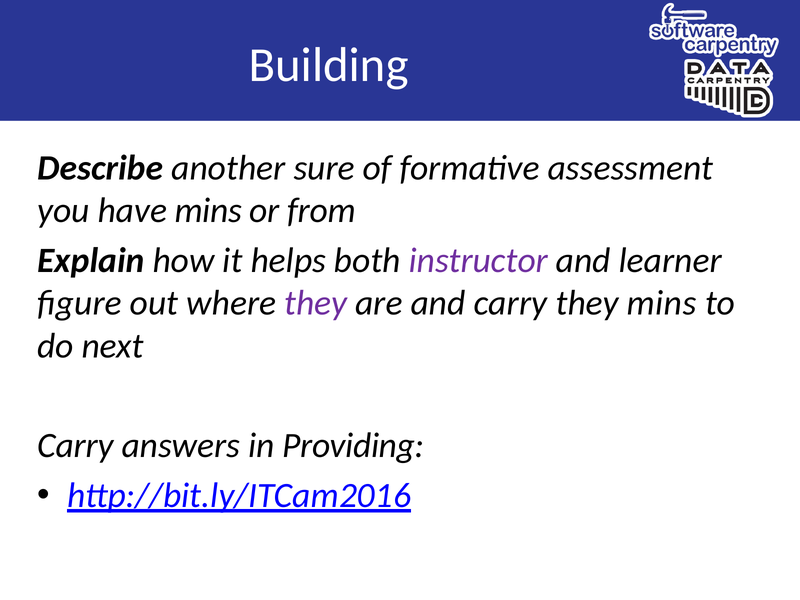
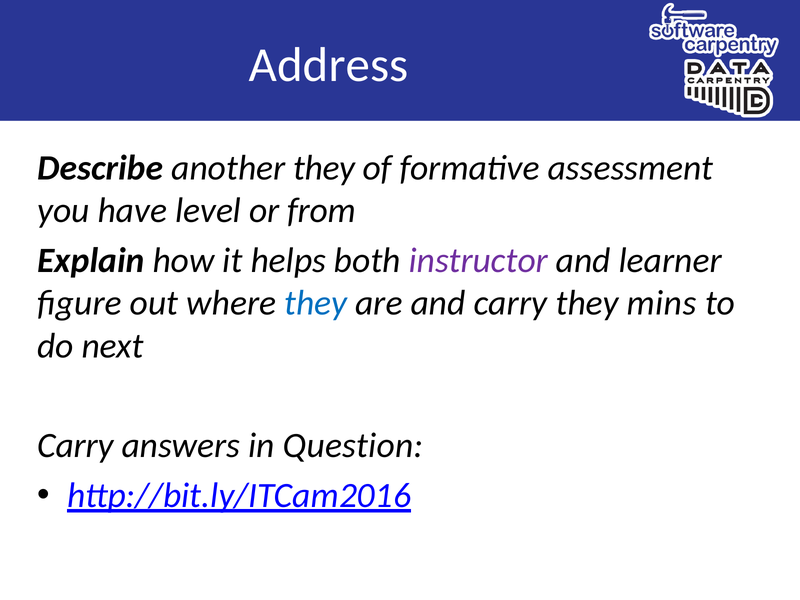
Building: Building -> Address
another sure: sure -> they
have mins: mins -> level
they at (316, 303) colour: purple -> blue
Providing: Providing -> Question
